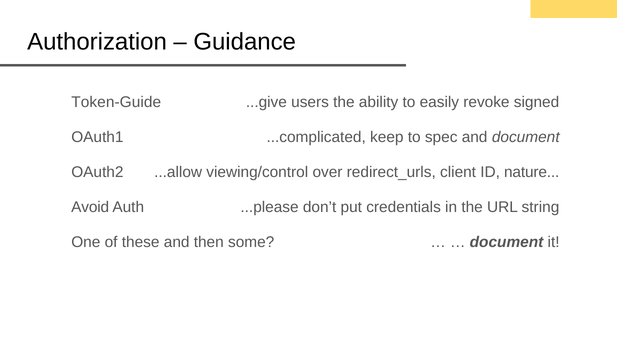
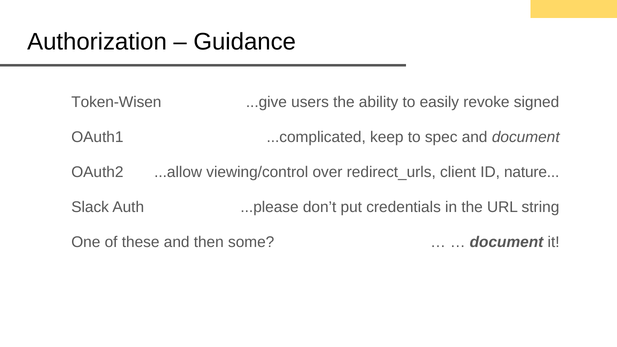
Token-Guide: Token-Guide -> Token-Wisen
Avoid: Avoid -> Slack
